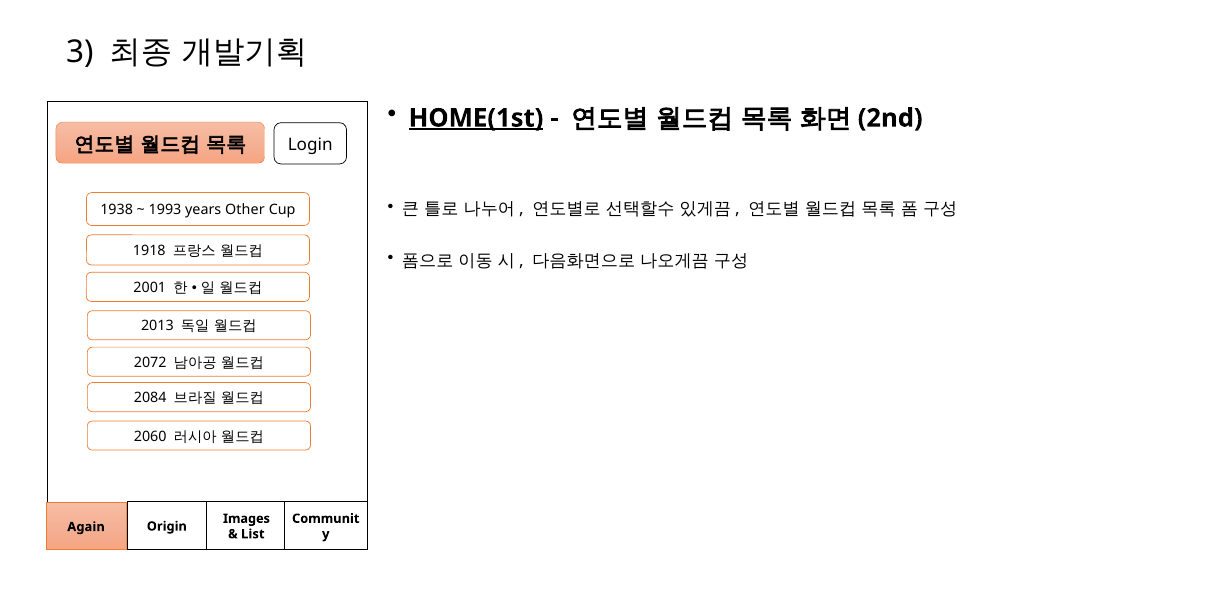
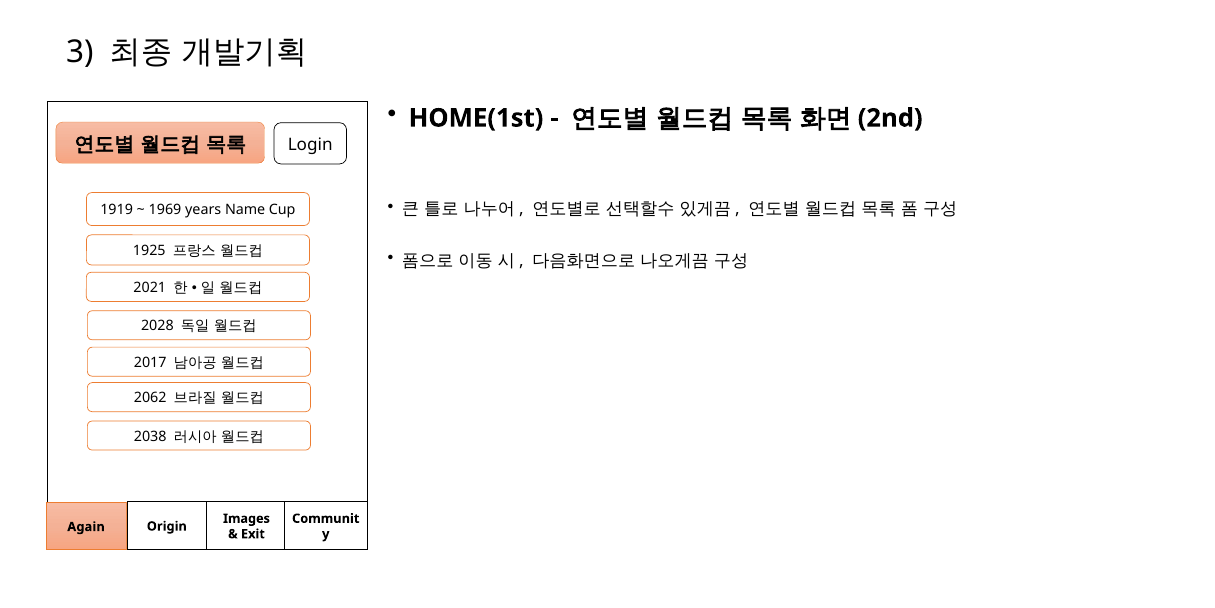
HOME(1st underline: present -> none
1938: 1938 -> 1919
1993: 1993 -> 1969
Other: Other -> Name
1918: 1918 -> 1925
2001: 2001 -> 2021
2013: 2013 -> 2028
2072: 2072 -> 2017
2084: 2084 -> 2062
2060: 2060 -> 2038
List: List -> Exit
